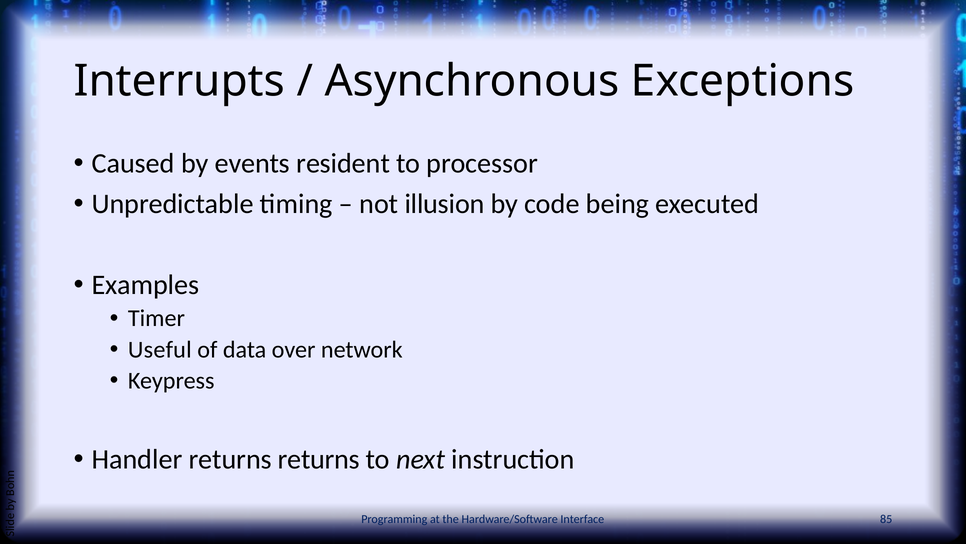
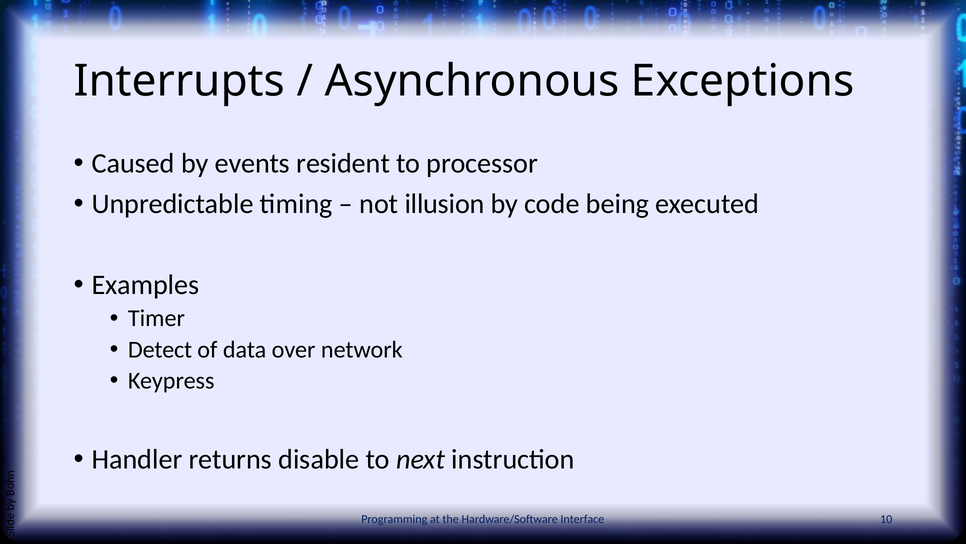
Useful: Useful -> Detect
returns returns: returns -> disable
85: 85 -> 10
